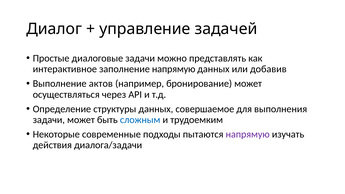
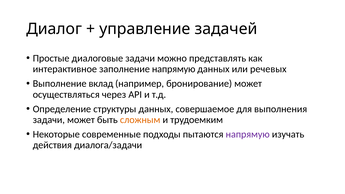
добавив: добавив -> речевых
актов: актов -> вклад
сложным colour: blue -> orange
